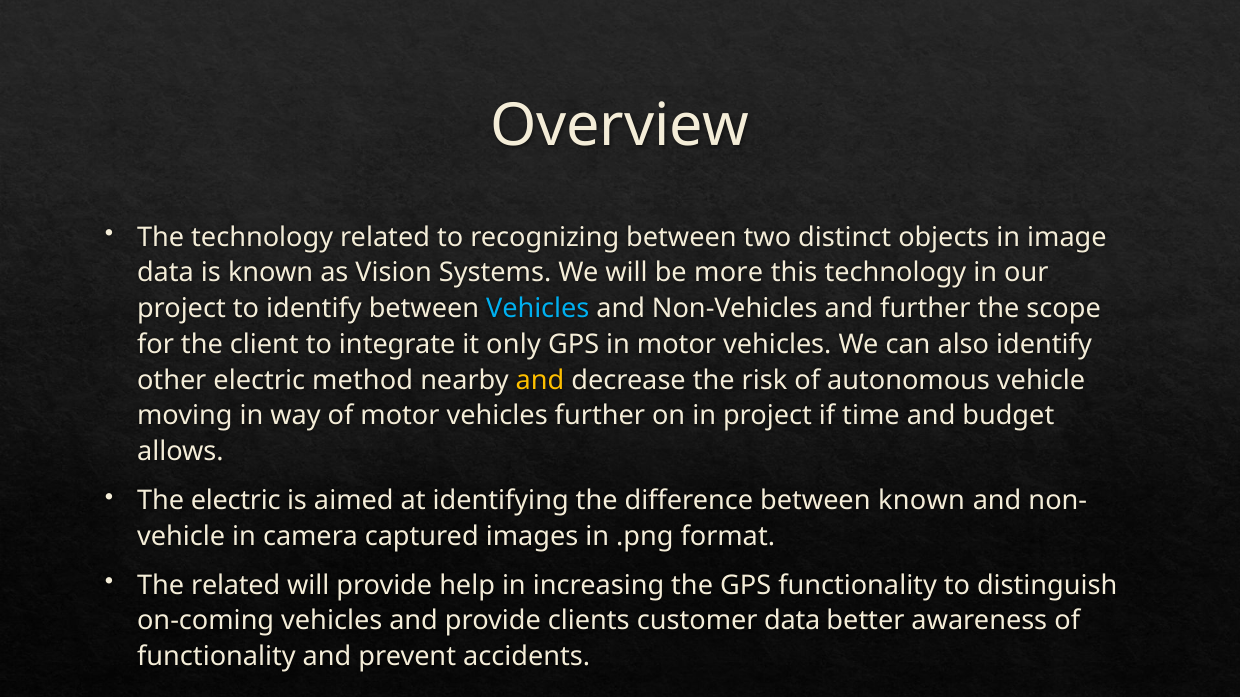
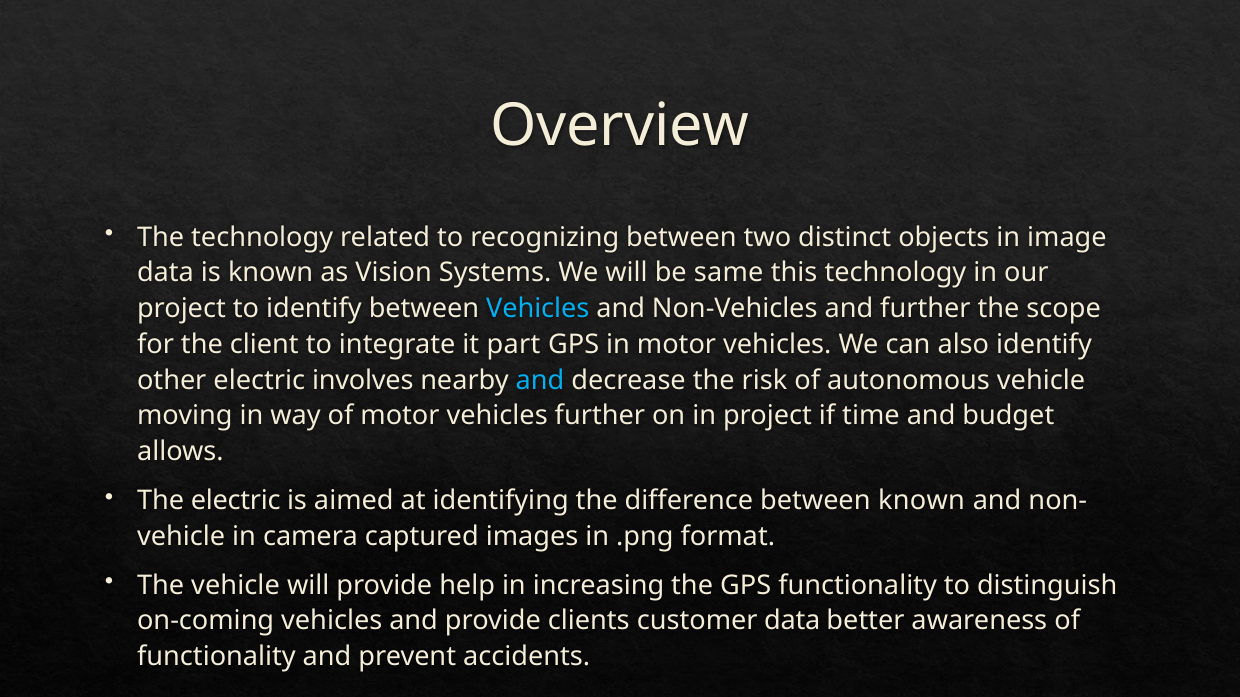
more: more -> same
only: only -> part
method: method -> involves
and at (540, 380) colour: yellow -> light blue
The related: related -> vehicle
